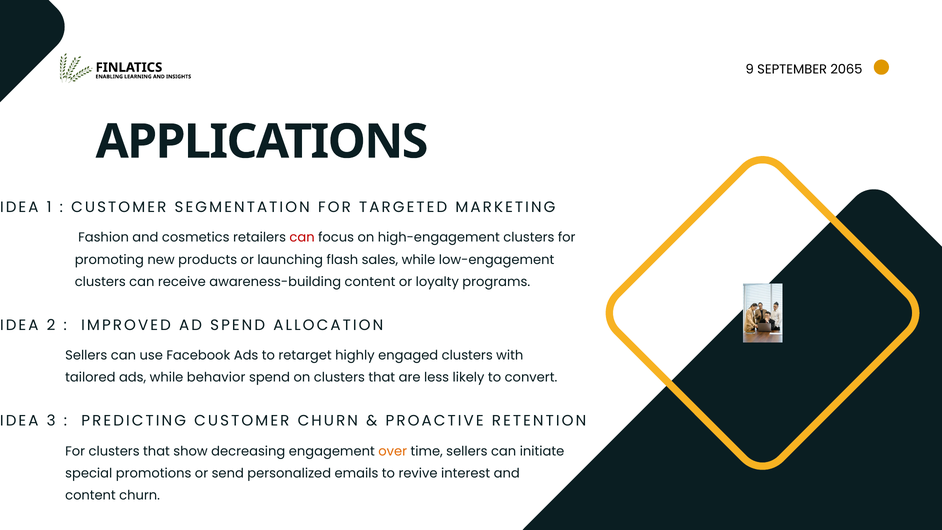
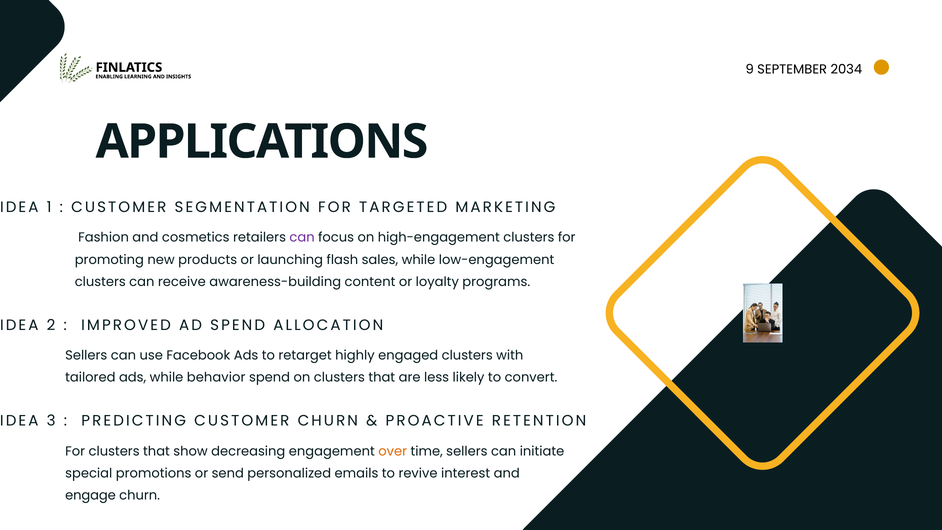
2065: 2065 -> 2034
can at (302, 238) colour: red -> purple
content at (90, 496): content -> engage
